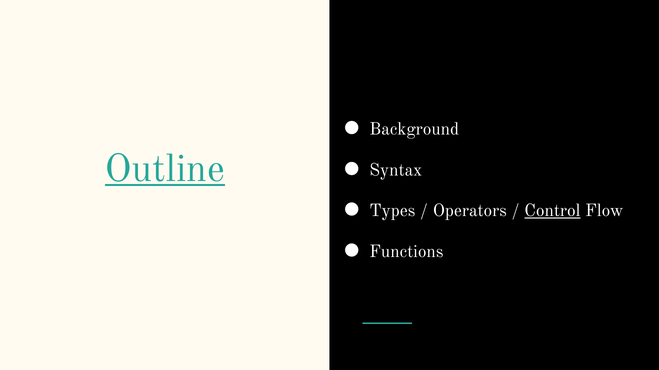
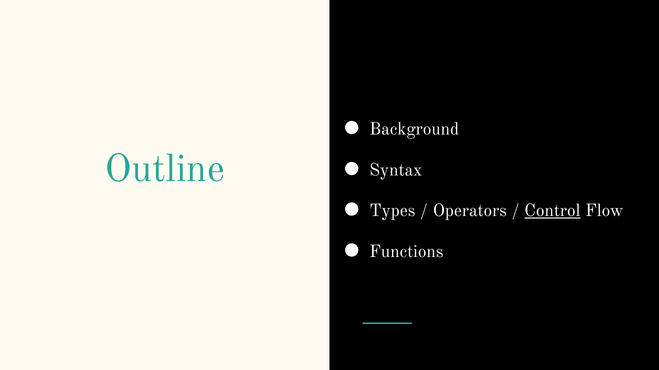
Outline underline: present -> none
